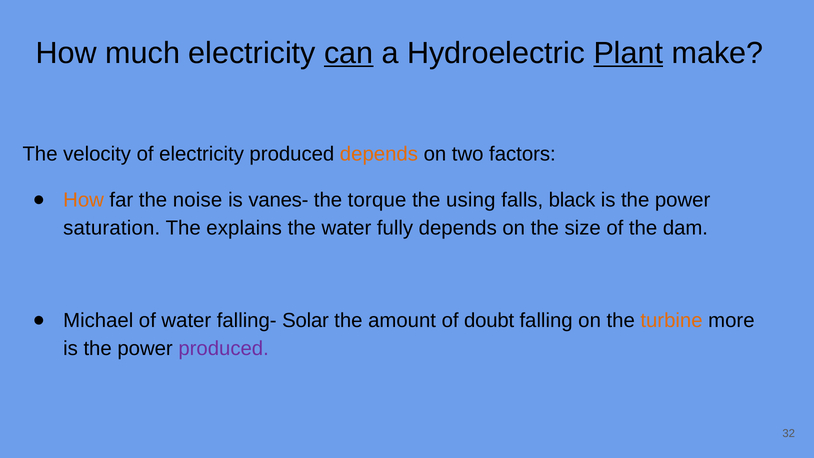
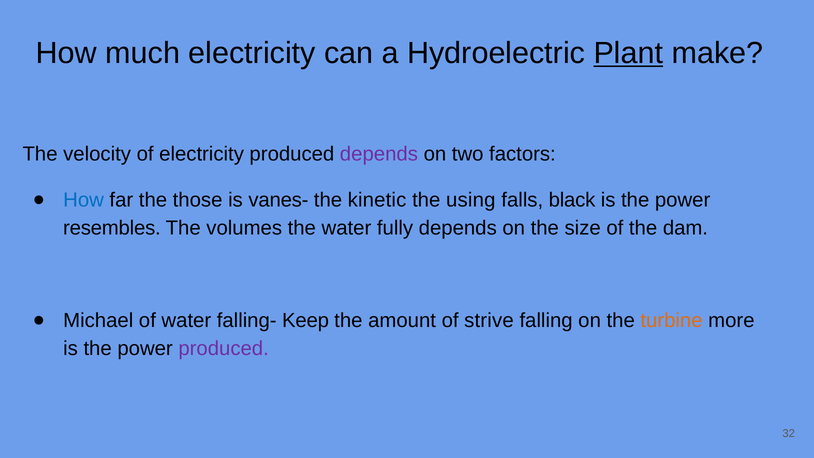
can underline: present -> none
depends at (379, 154) colour: orange -> purple
How at (84, 200) colour: orange -> blue
noise: noise -> those
torque: torque -> kinetic
saturation: saturation -> resembles
explains: explains -> volumes
Solar: Solar -> Keep
doubt: doubt -> strive
